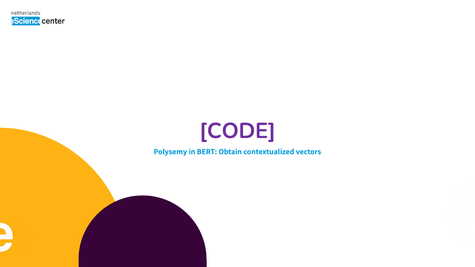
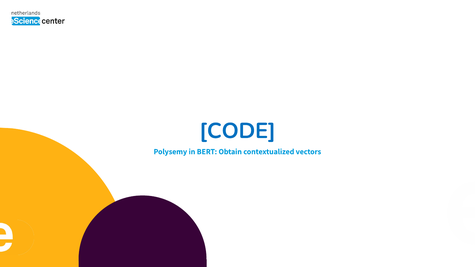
CODE colour: purple -> blue
